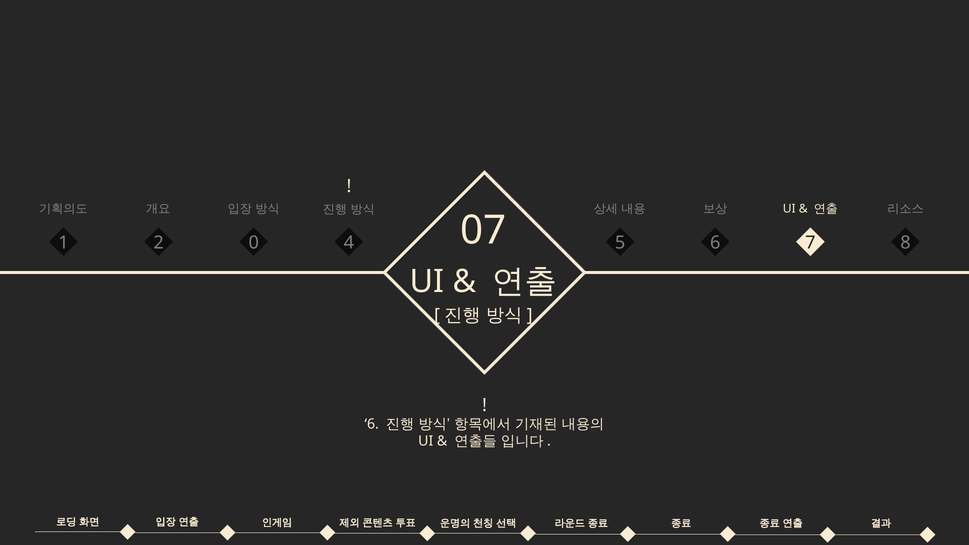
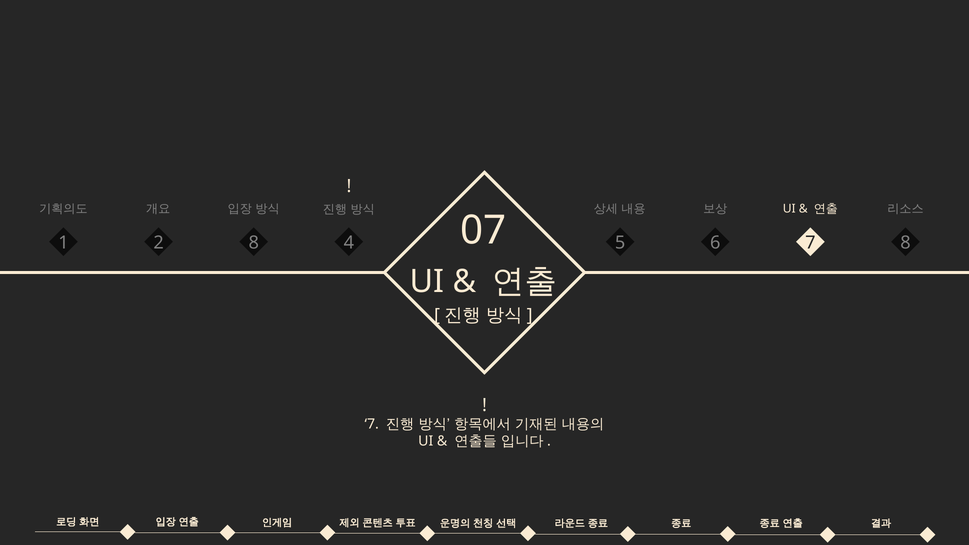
2 0: 0 -> 8
6 at (372, 424): 6 -> 7
